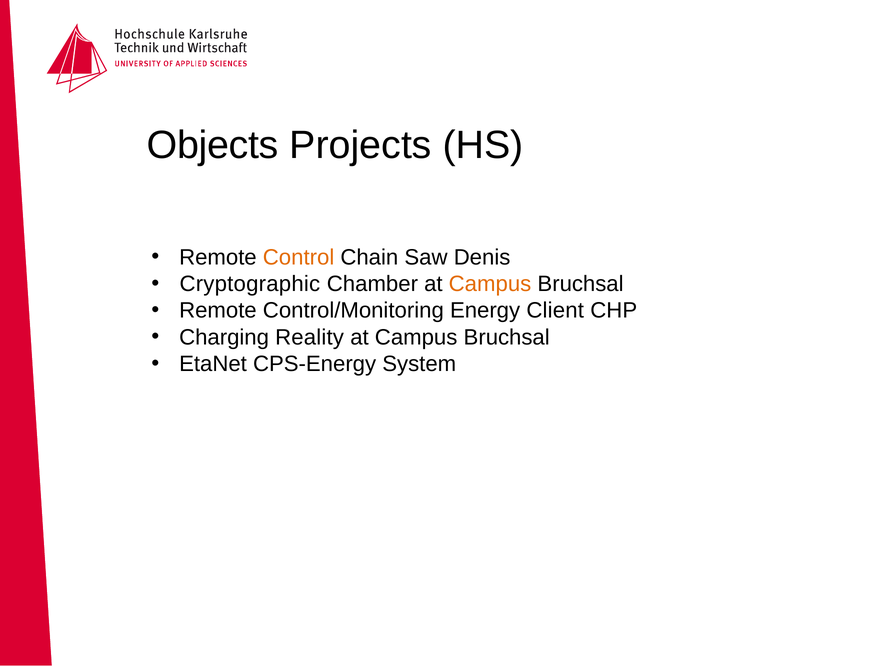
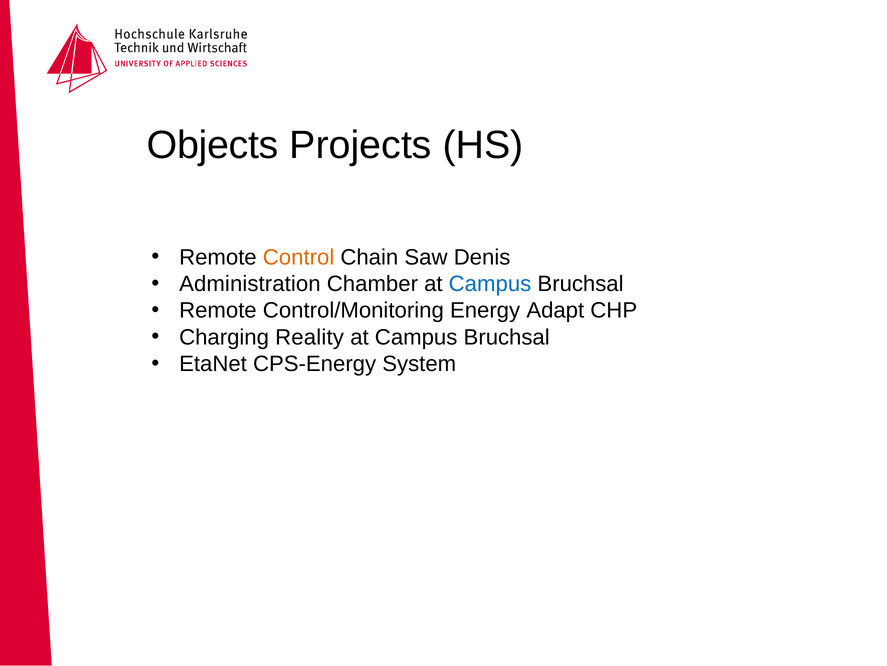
Cryptographic: Cryptographic -> Administration
Campus at (490, 284) colour: orange -> blue
Client: Client -> Adapt
